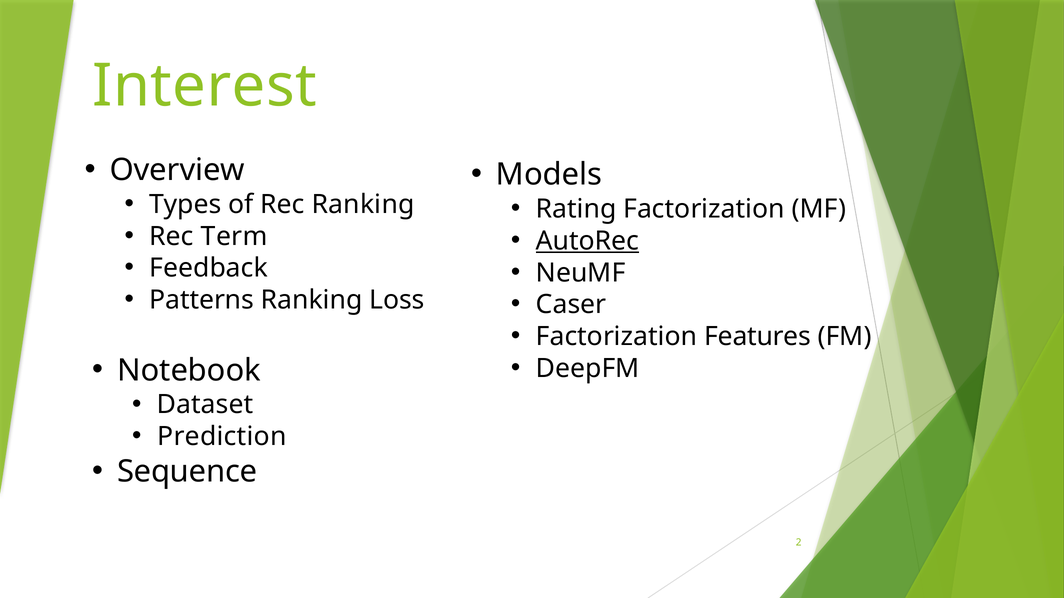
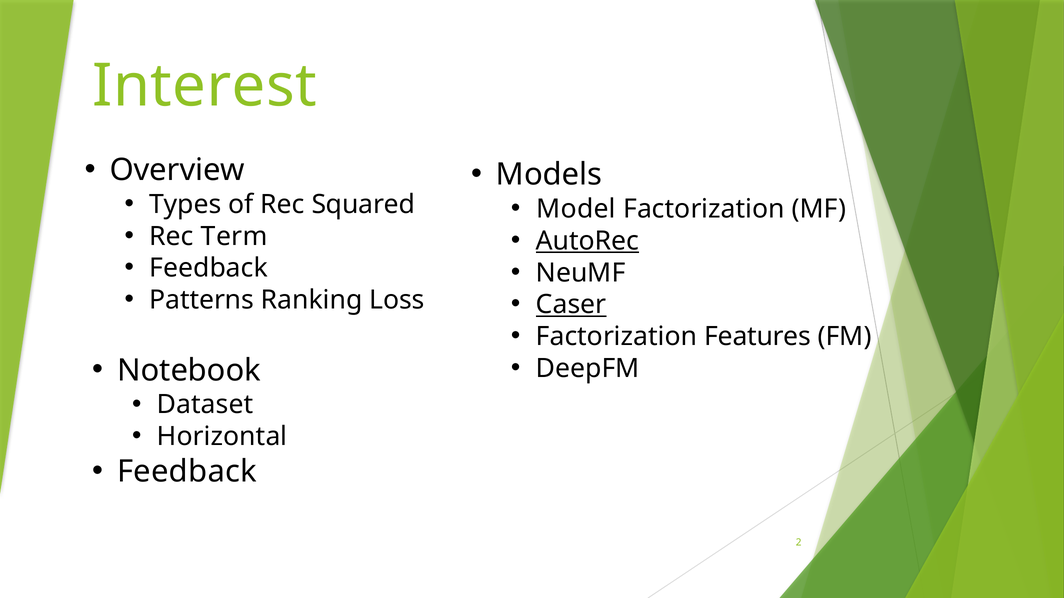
Rec Ranking: Ranking -> Squared
Rating: Rating -> Model
Caser underline: none -> present
Prediction: Prediction -> Horizontal
Sequence at (187, 472): Sequence -> Feedback
